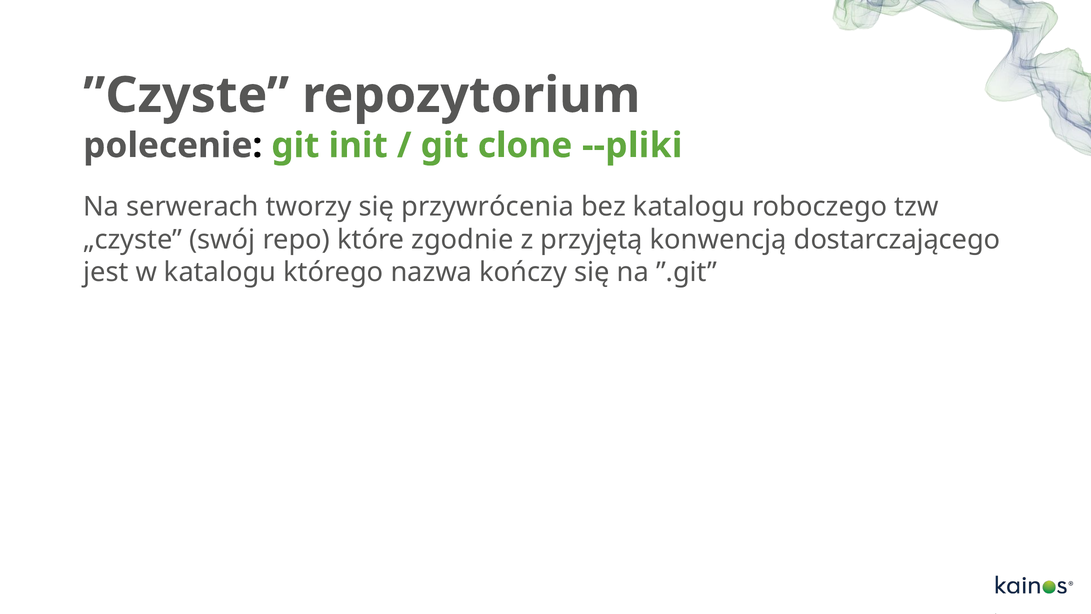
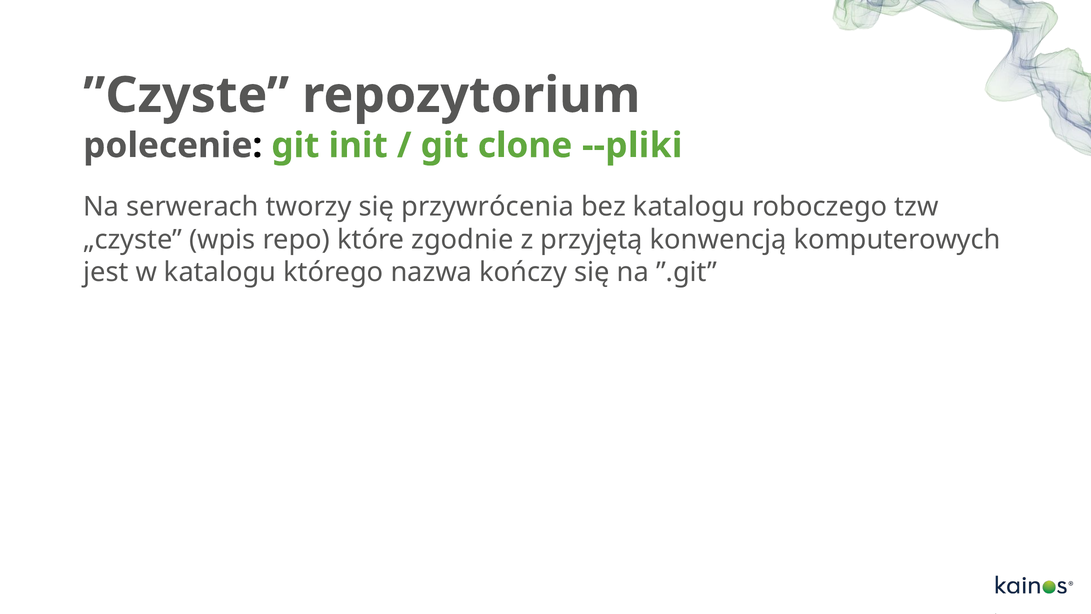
swój: swój -> wpis
dostarczającego: dostarczającego -> komputerowych
